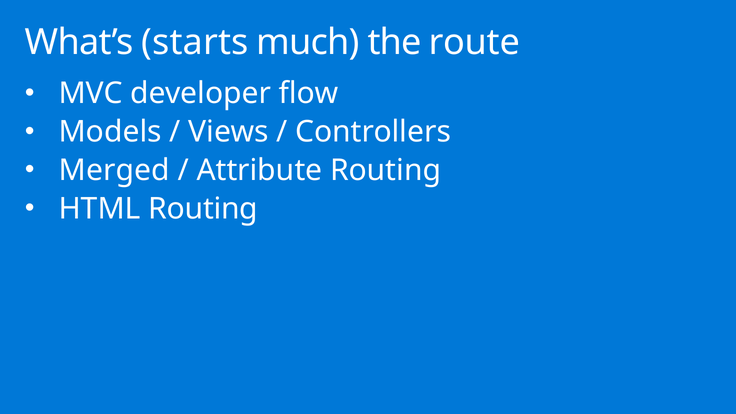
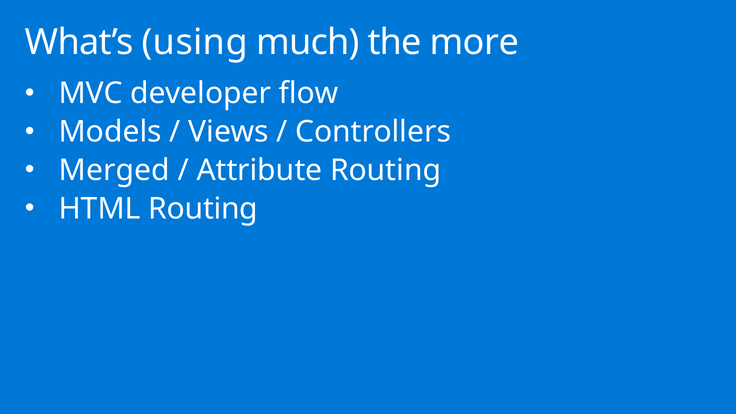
starts: starts -> using
route: route -> more
